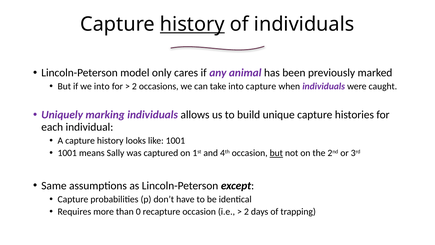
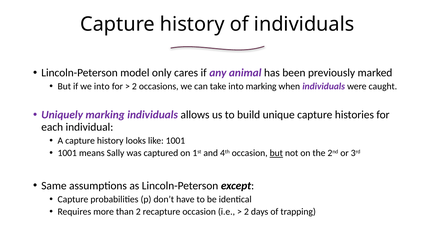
history at (192, 24) underline: present -> none
into capture: capture -> marking
than 0: 0 -> 2
